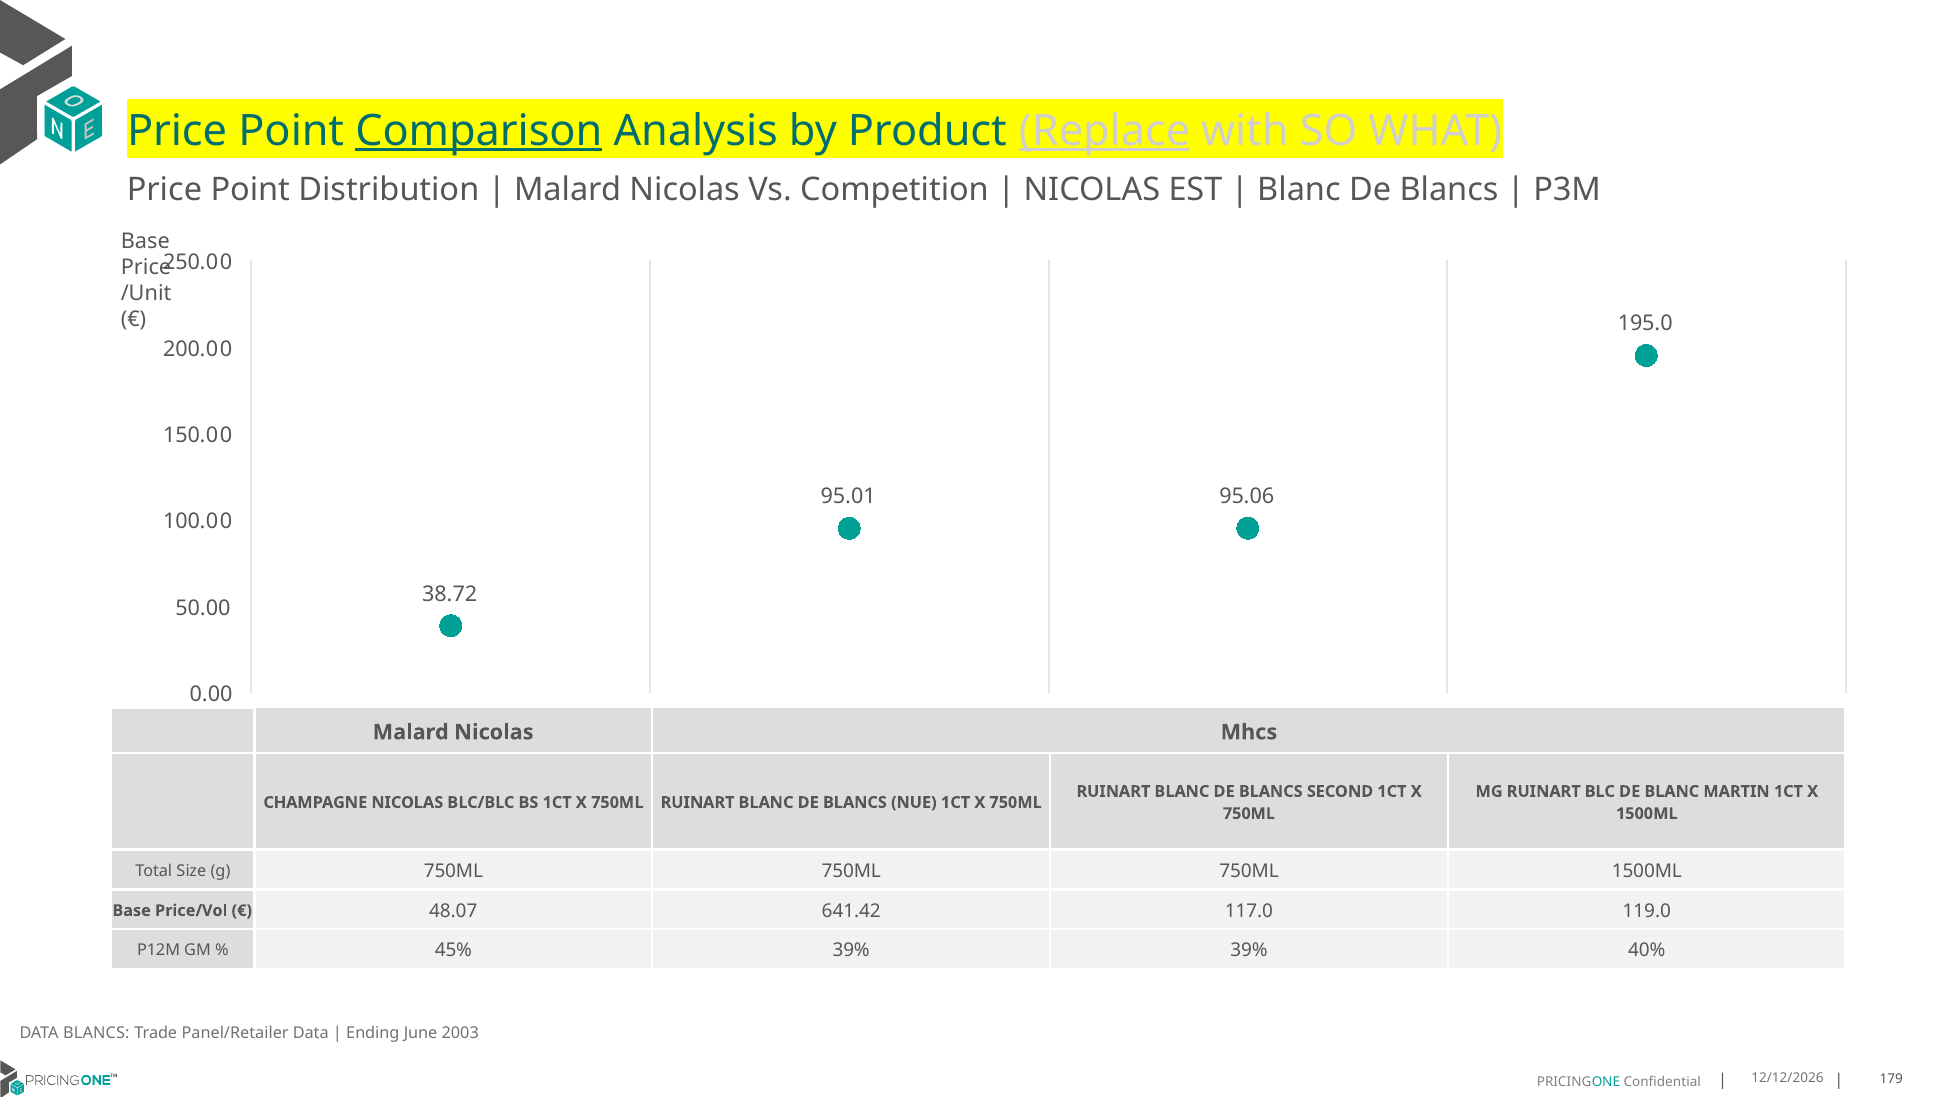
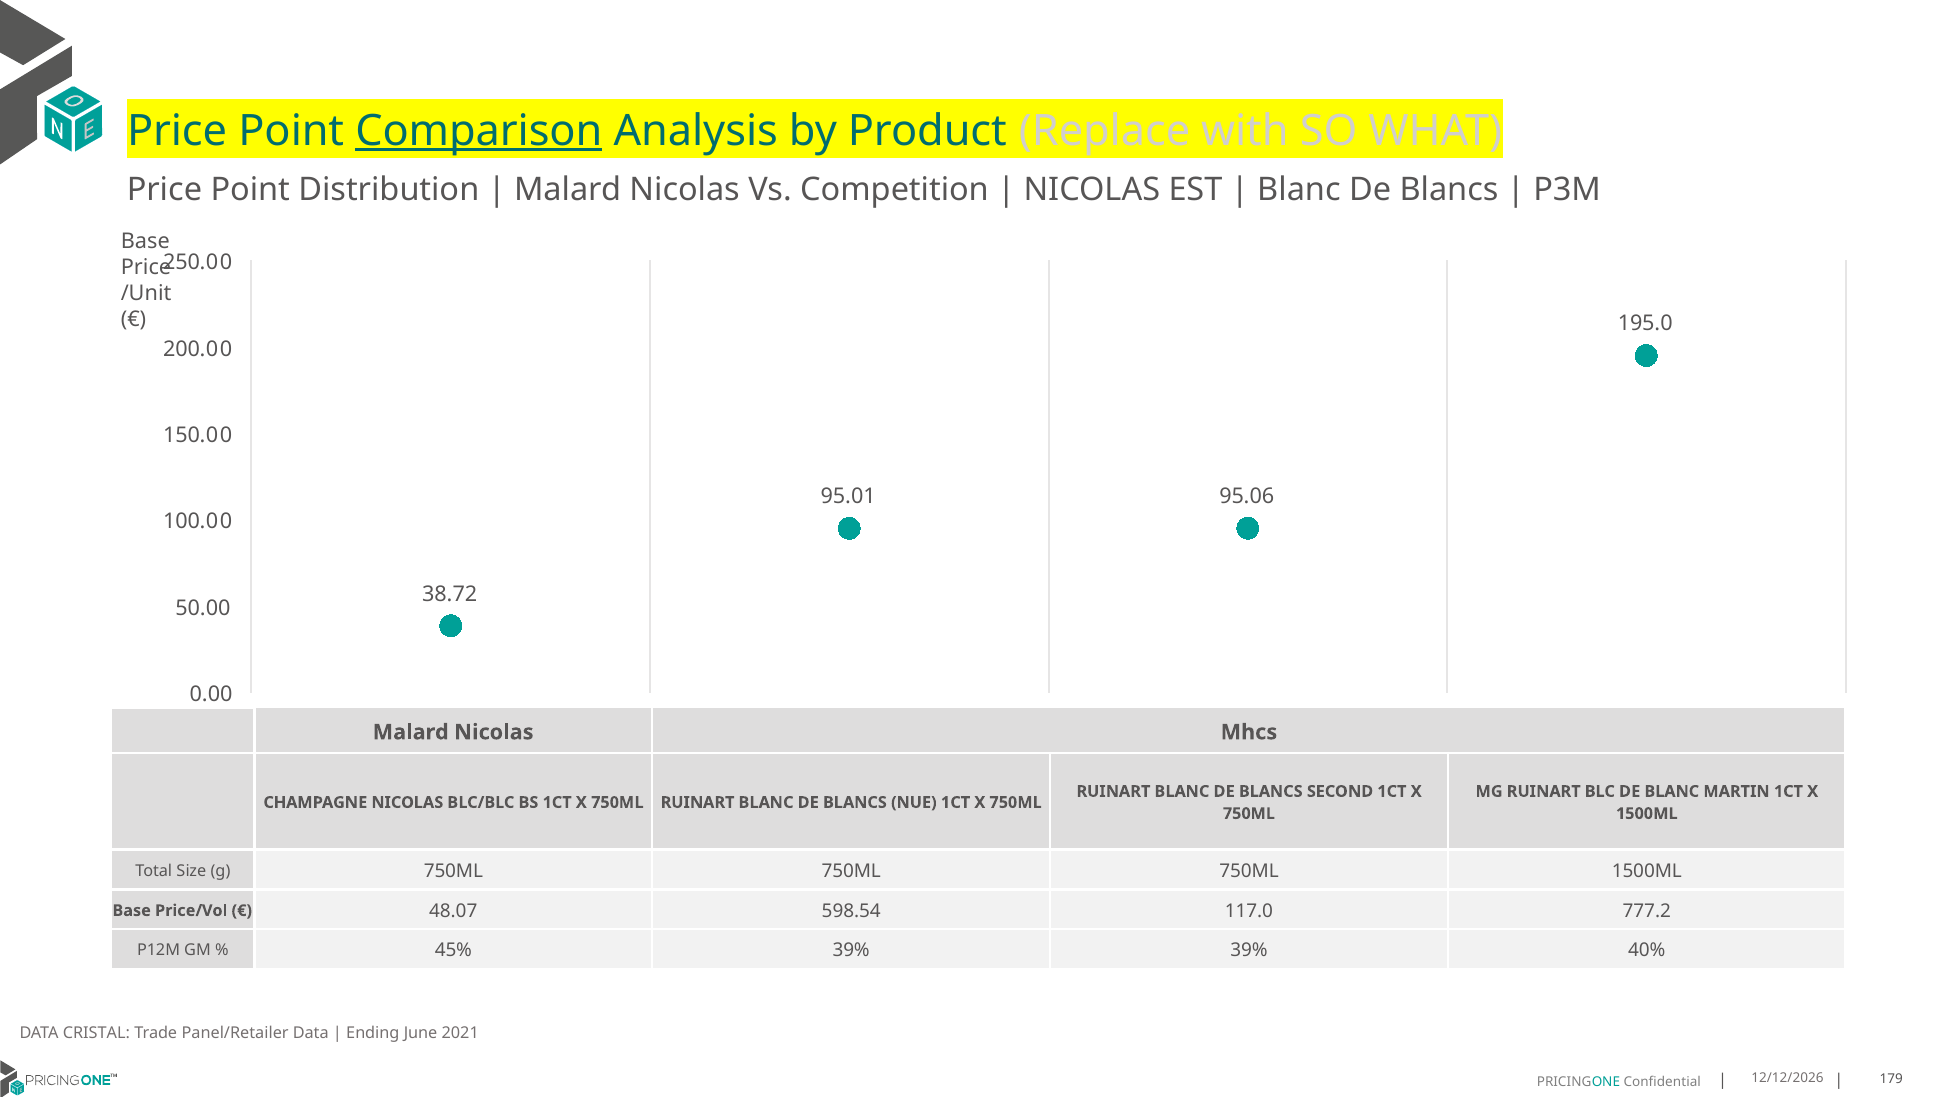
Replace underline: present -> none
641.42: 641.42 -> 598.54
119.0: 119.0 -> 777.2
DATA BLANCS: BLANCS -> CRISTAL
2003: 2003 -> 2021
